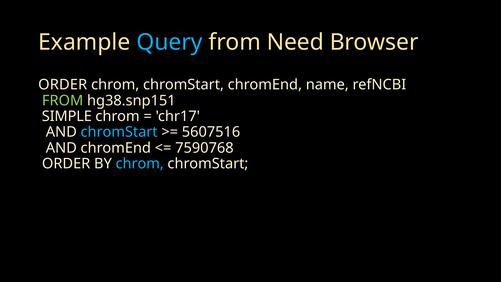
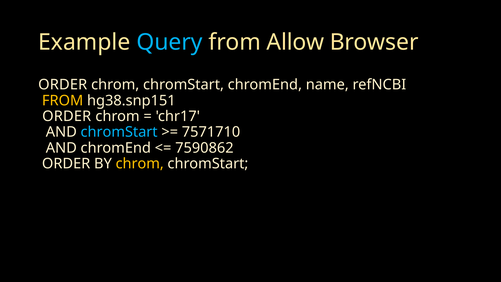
Need: Need -> Allow
FROM at (63, 100) colour: light green -> yellow
SIMPLE at (67, 116): SIMPLE -> ORDER
5607516: 5607516 -> 7571710
7590768: 7590768 -> 7590862
chrom at (140, 164) colour: light blue -> yellow
